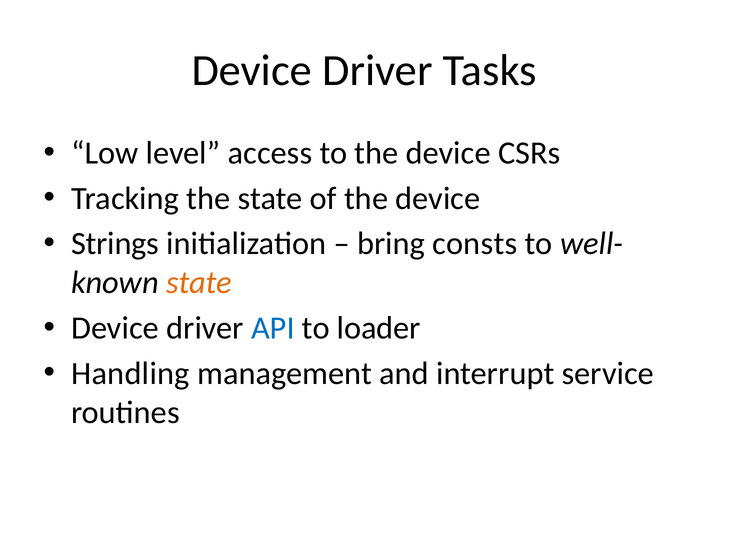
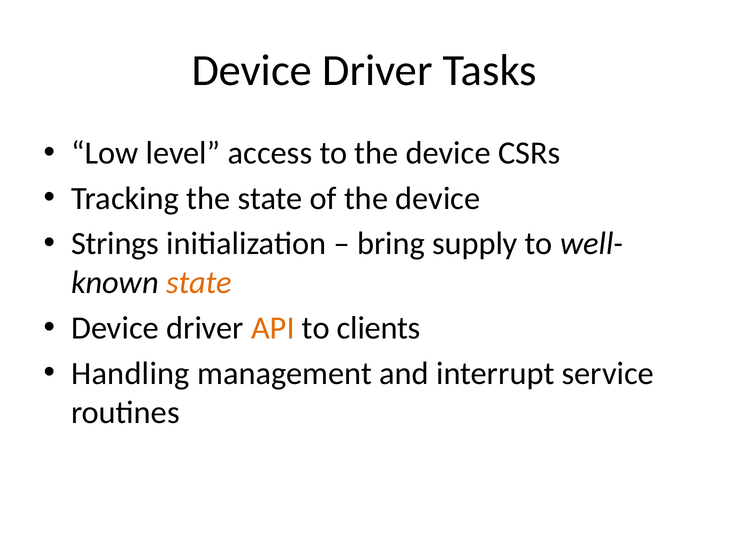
consts: consts -> supply
API colour: blue -> orange
loader: loader -> clients
